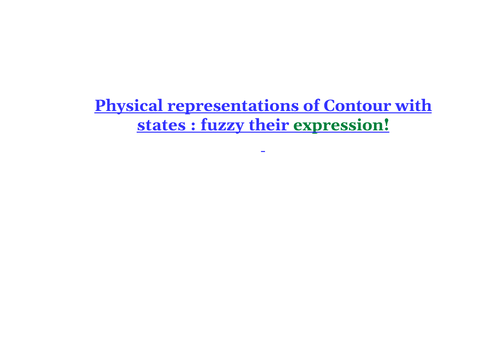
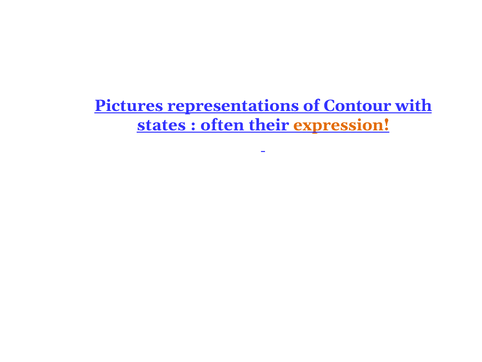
Physical: Physical -> Pictures
fuzzy: fuzzy -> often
expression colour: green -> orange
